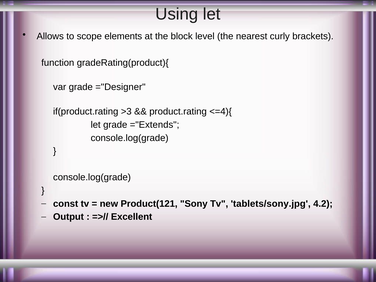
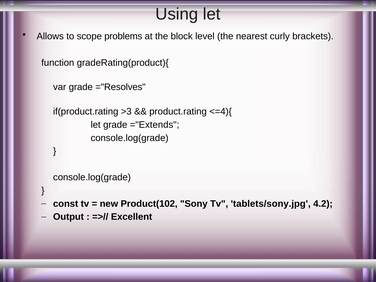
elements: elements -> problems
="Designer: ="Designer -> ="Resolves
Product(121: Product(121 -> Product(102
